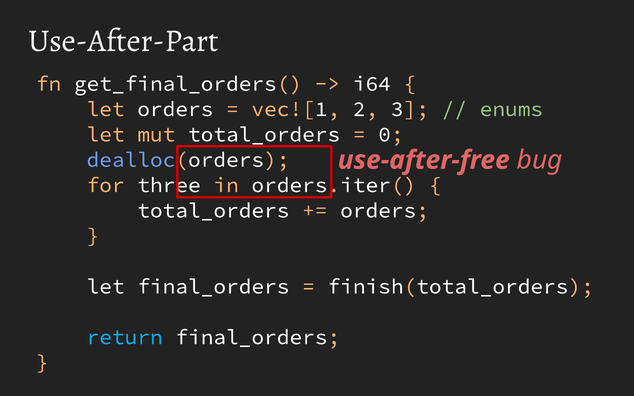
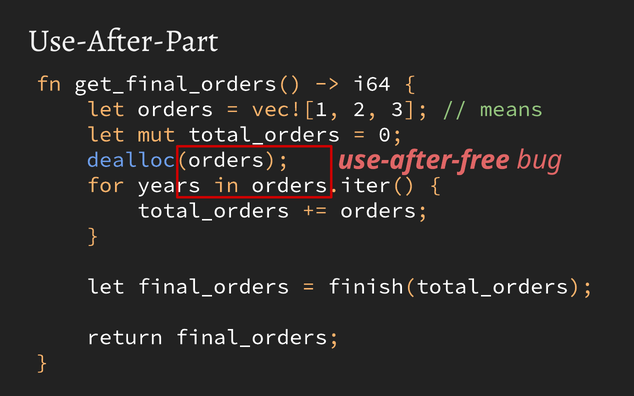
enums: enums -> means
three: three -> years
return colour: light blue -> white
